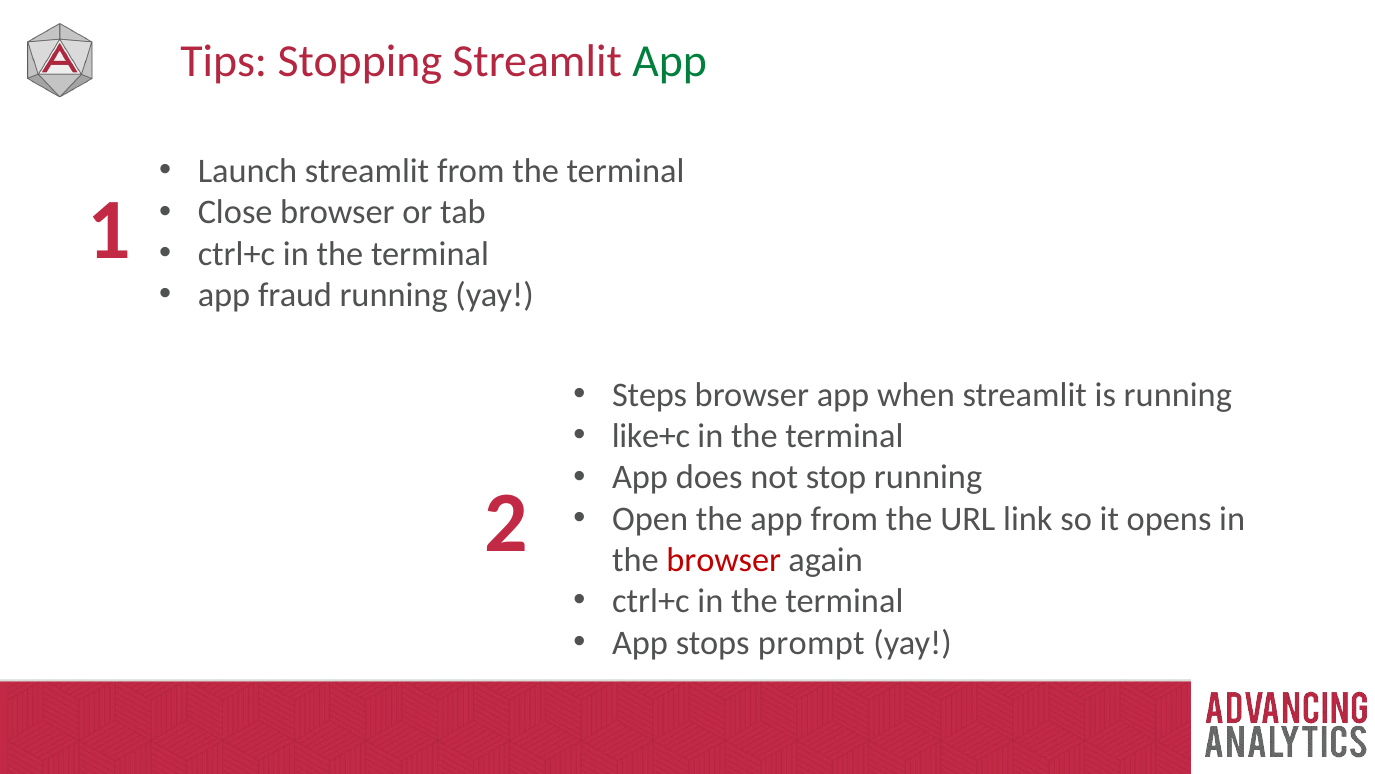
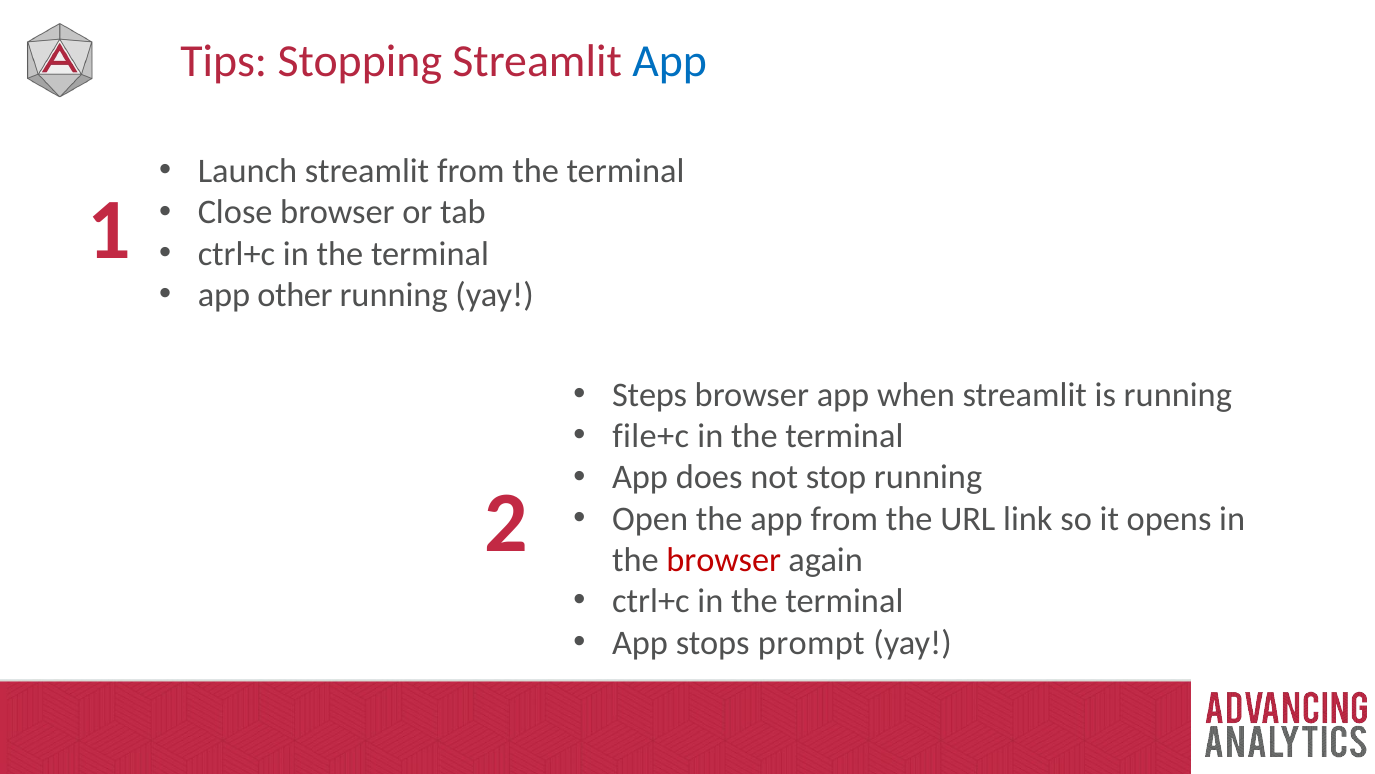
App at (670, 62) colour: green -> blue
fraud: fraud -> other
like+c: like+c -> file+c
